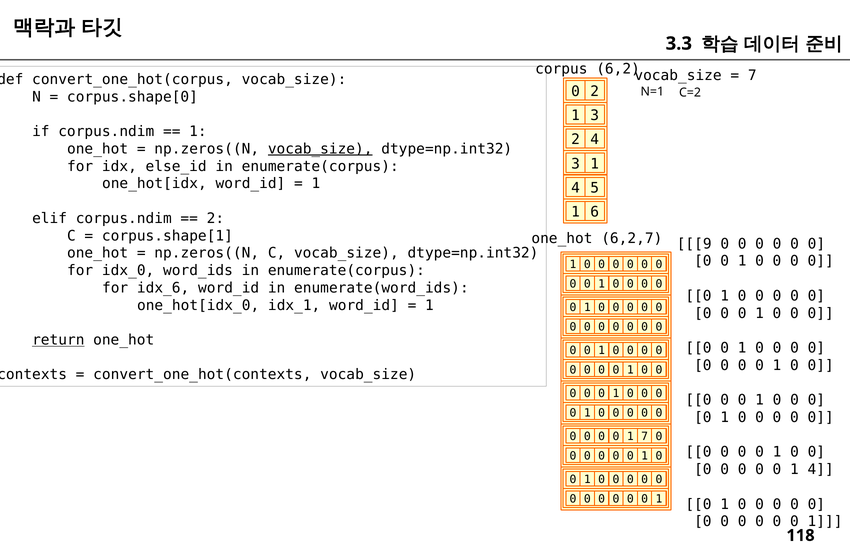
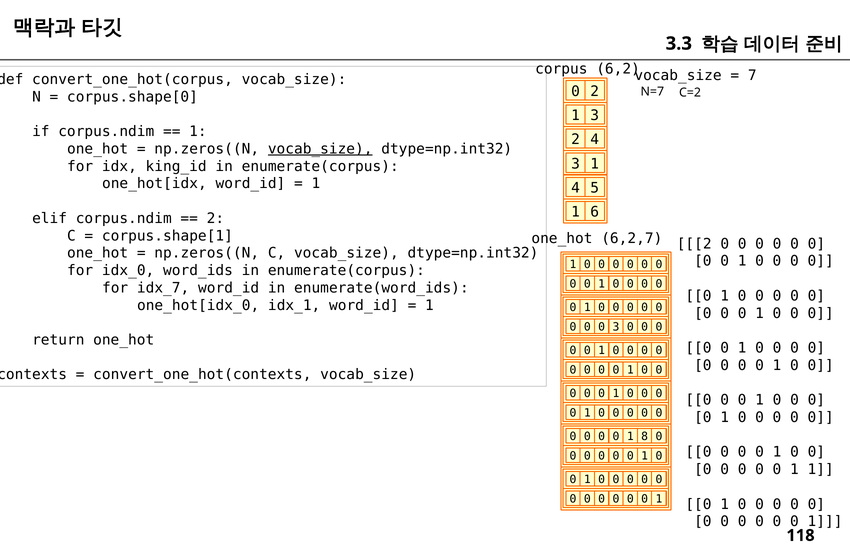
N=1: N=1 -> N=7
else_id: else_id -> king_id
9 at (694, 244): 9 -> 2
idx_6: idx_6 -> idx_7
0 at (616, 327): 0 -> 3
return underline: present -> none
1 7: 7 -> 8
0 1 4: 4 -> 1
